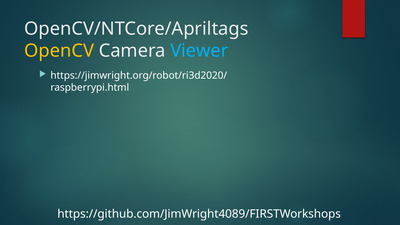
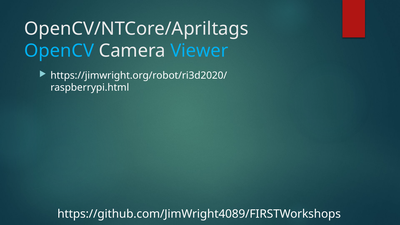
OpenCV colour: yellow -> light blue
